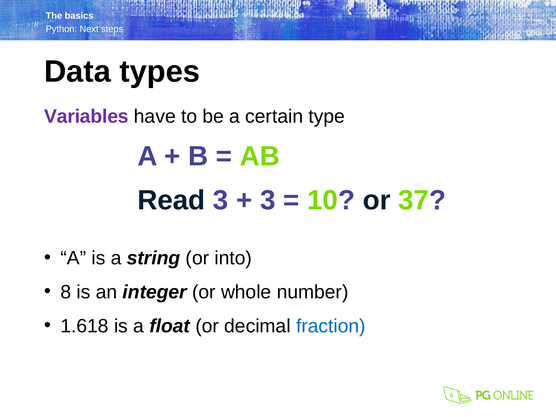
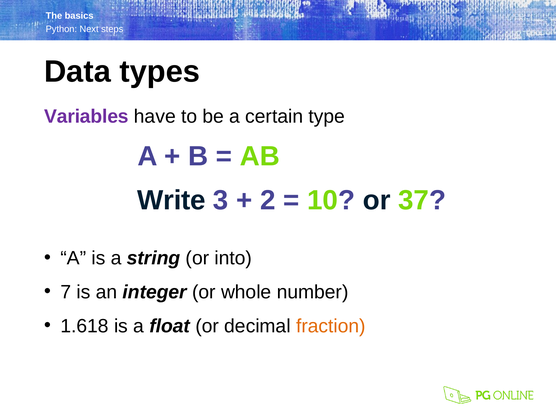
Read: Read -> Write
3 at (268, 200): 3 -> 2
8: 8 -> 7
fraction colour: blue -> orange
